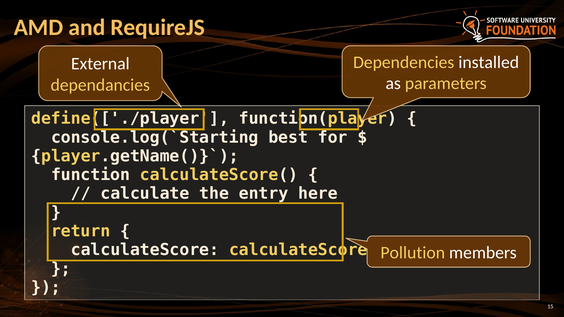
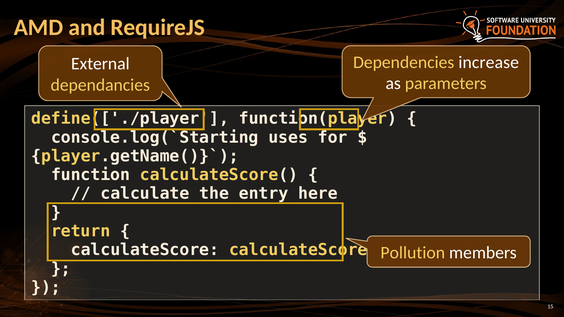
installed: installed -> increase
best: best -> uses
